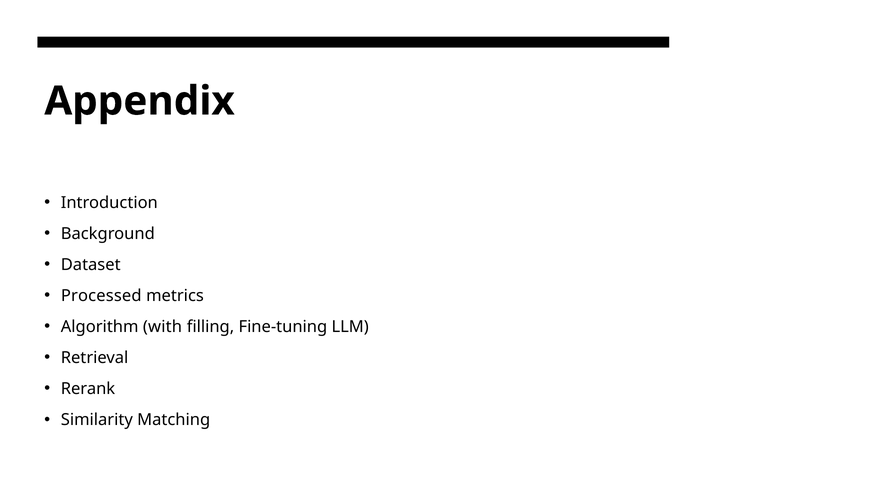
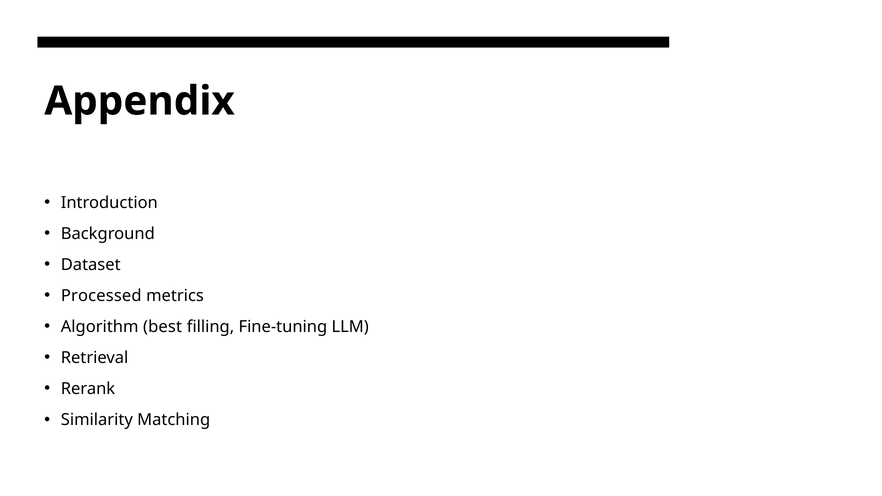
with: with -> best
